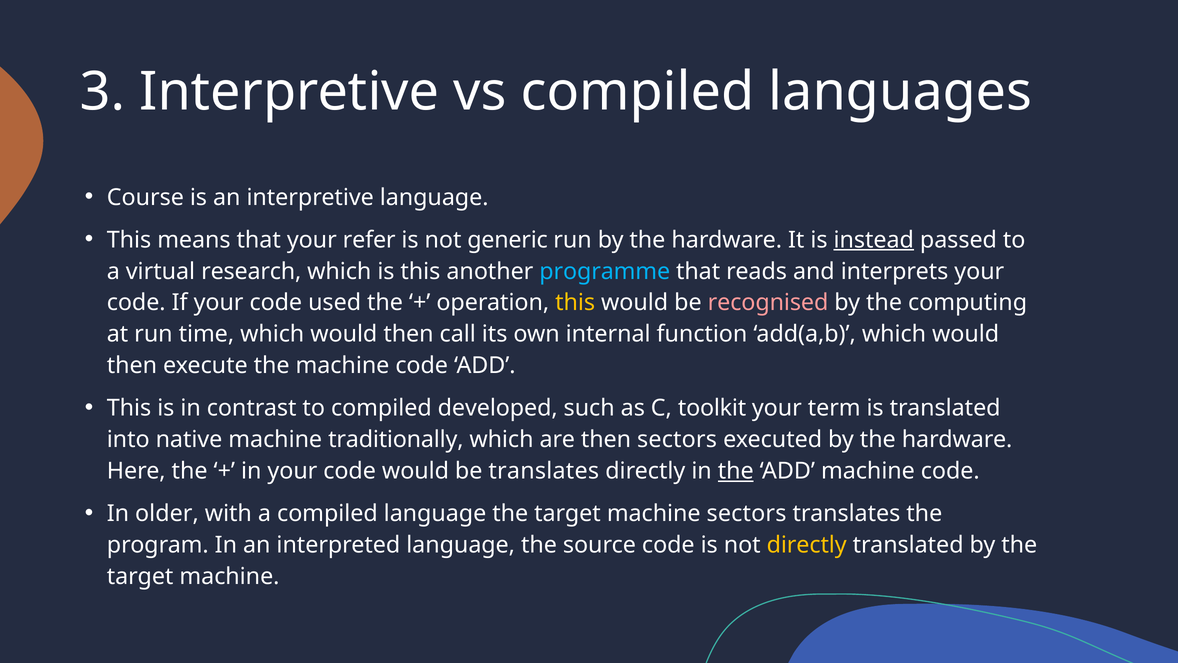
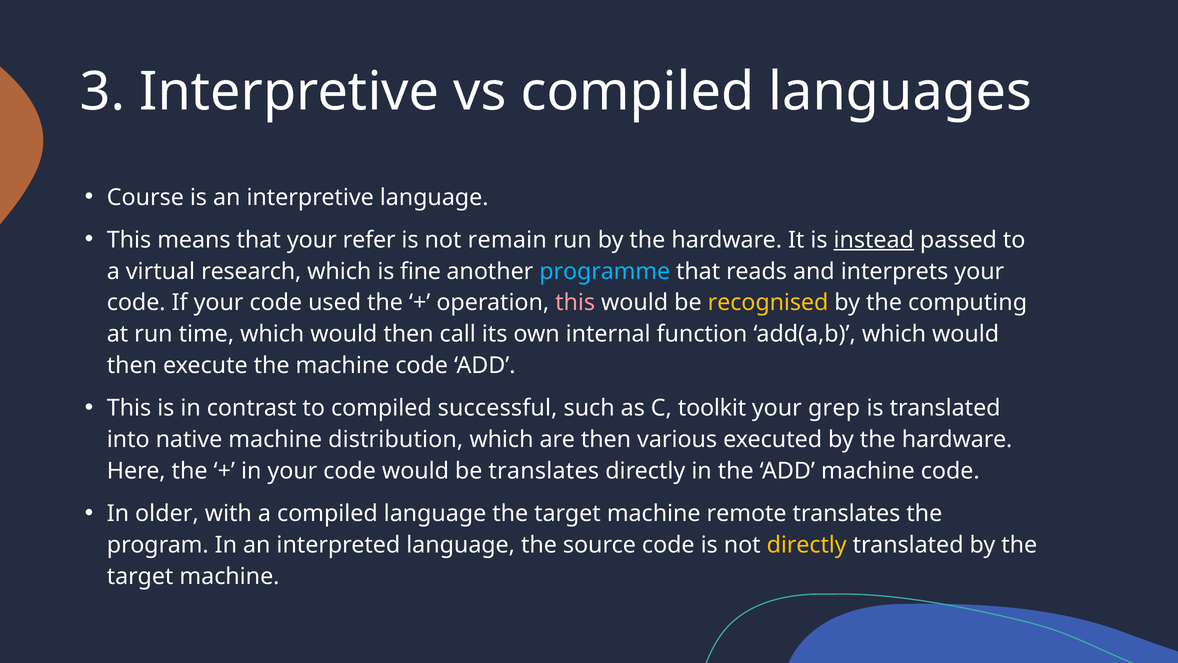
generic: generic -> remain
is this: this -> fine
this at (575, 303) colour: yellow -> pink
recognised colour: pink -> yellow
developed: developed -> successful
term: term -> grep
traditionally: traditionally -> distribution
then sectors: sectors -> various
the at (736, 471) underline: present -> none
machine sectors: sectors -> remote
